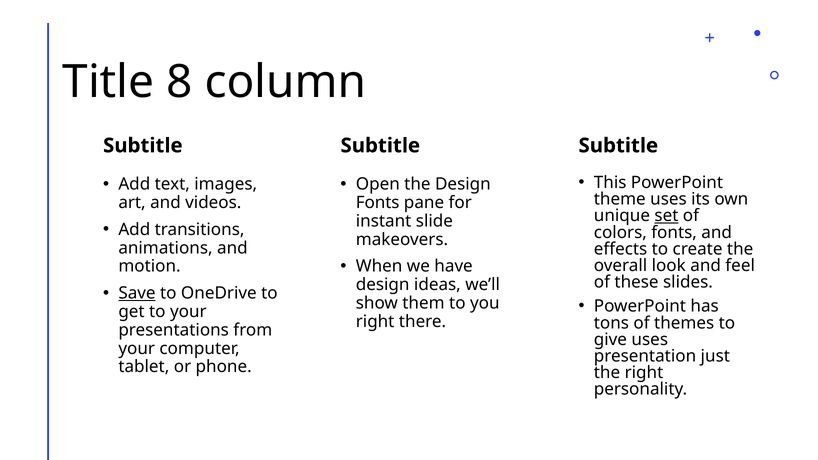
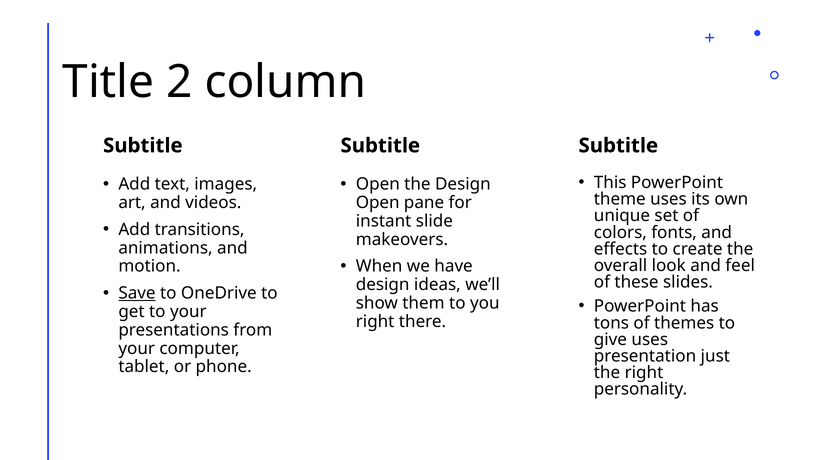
8: 8 -> 2
Fonts at (378, 203): Fonts -> Open
set underline: present -> none
